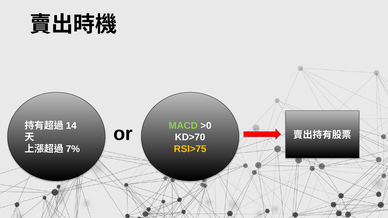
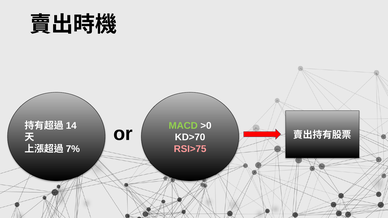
RSI>75 colour: yellow -> pink
